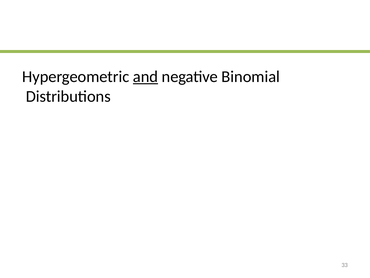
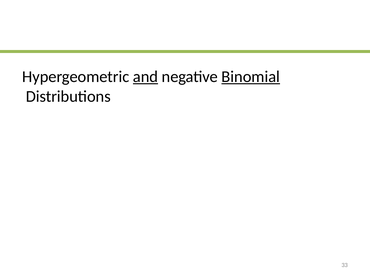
Binomial underline: none -> present
